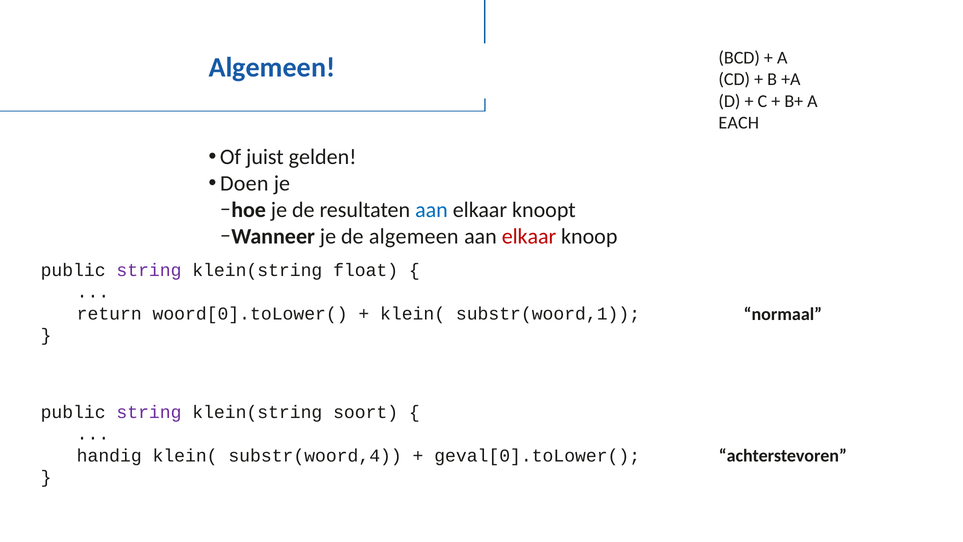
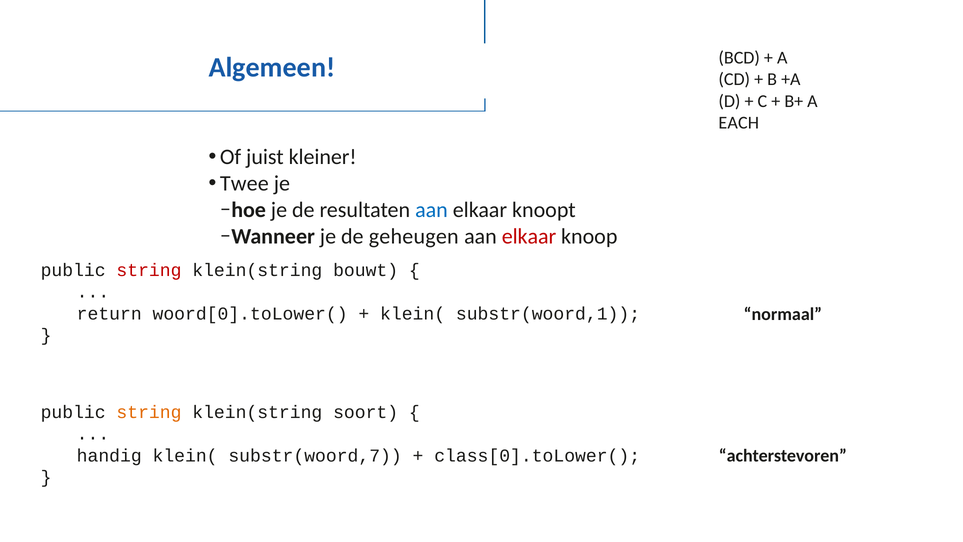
gelden: gelden -> kleiner
Doen: Doen -> Twee
de algemeen: algemeen -> geheugen
string at (149, 270) colour: purple -> red
float: float -> bouwt
string at (149, 412) colour: purple -> orange
substr(woord,4: substr(woord,4 -> substr(woord,7
geval[0].toLower(: geval[0].toLower( -> class[0].toLower(
